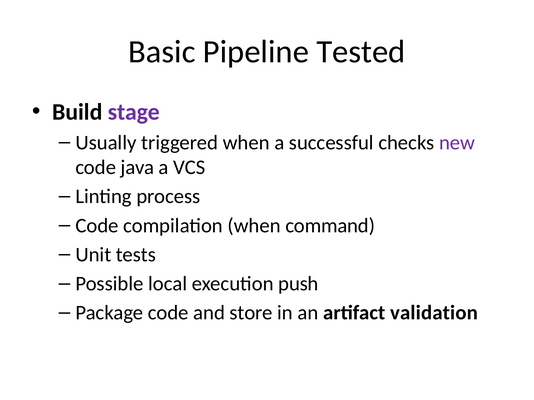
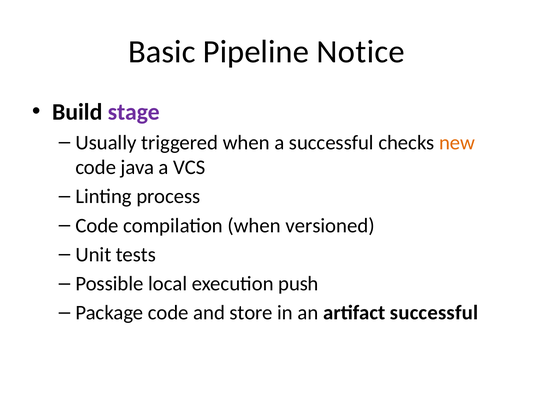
Tested: Tested -> Notice
new colour: purple -> orange
command: command -> versioned
artifact validation: validation -> successful
